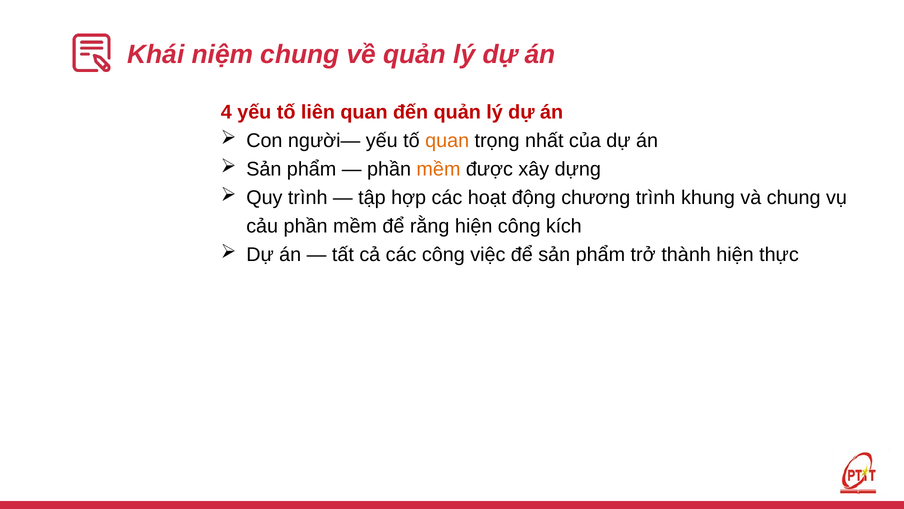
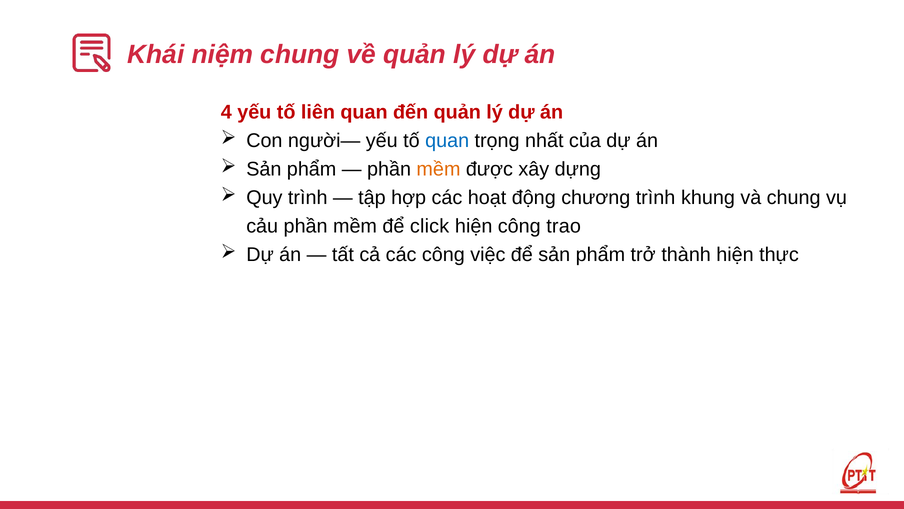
quan at (447, 141) colour: orange -> blue
rằng: rằng -> click
kích: kích -> trao
